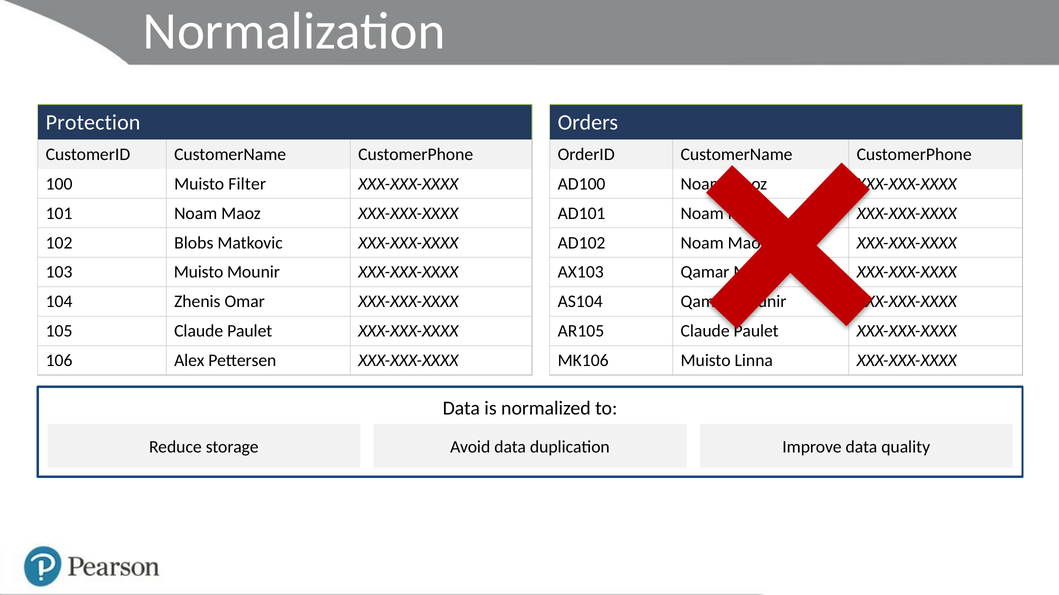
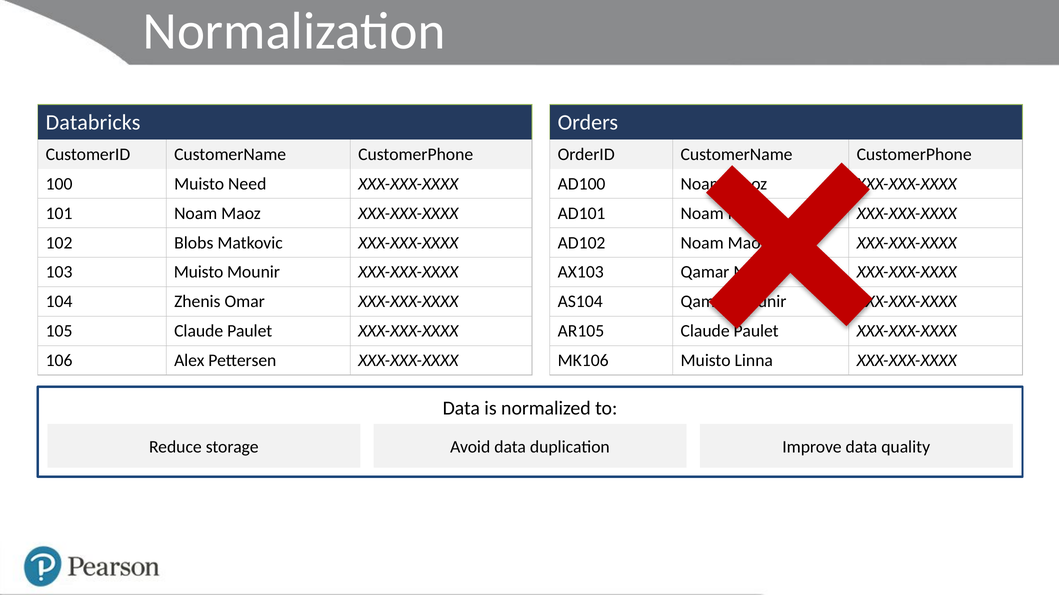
Protection: Protection -> Databricks
Filter: Filter -> Need
